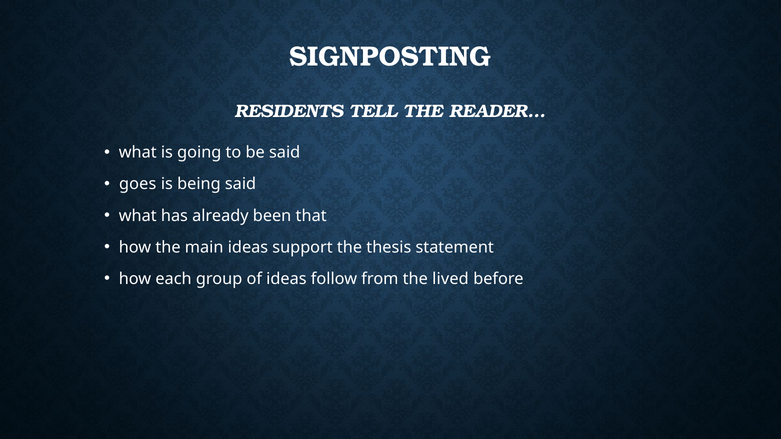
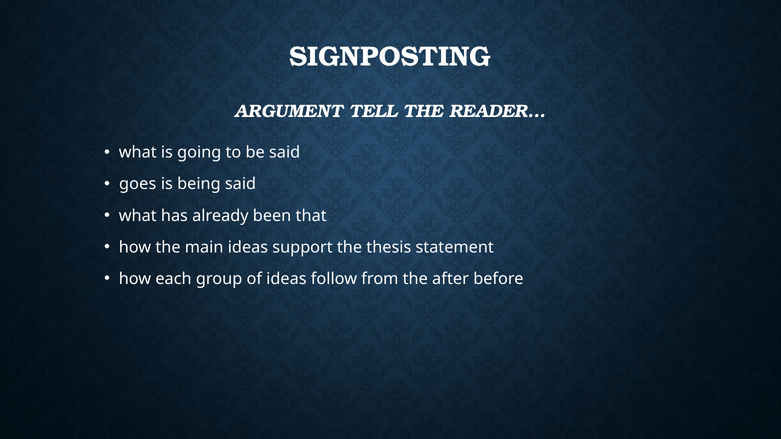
RESIDENTS: RESIDENTS -> ARGUMENT
lived: lived -> after
